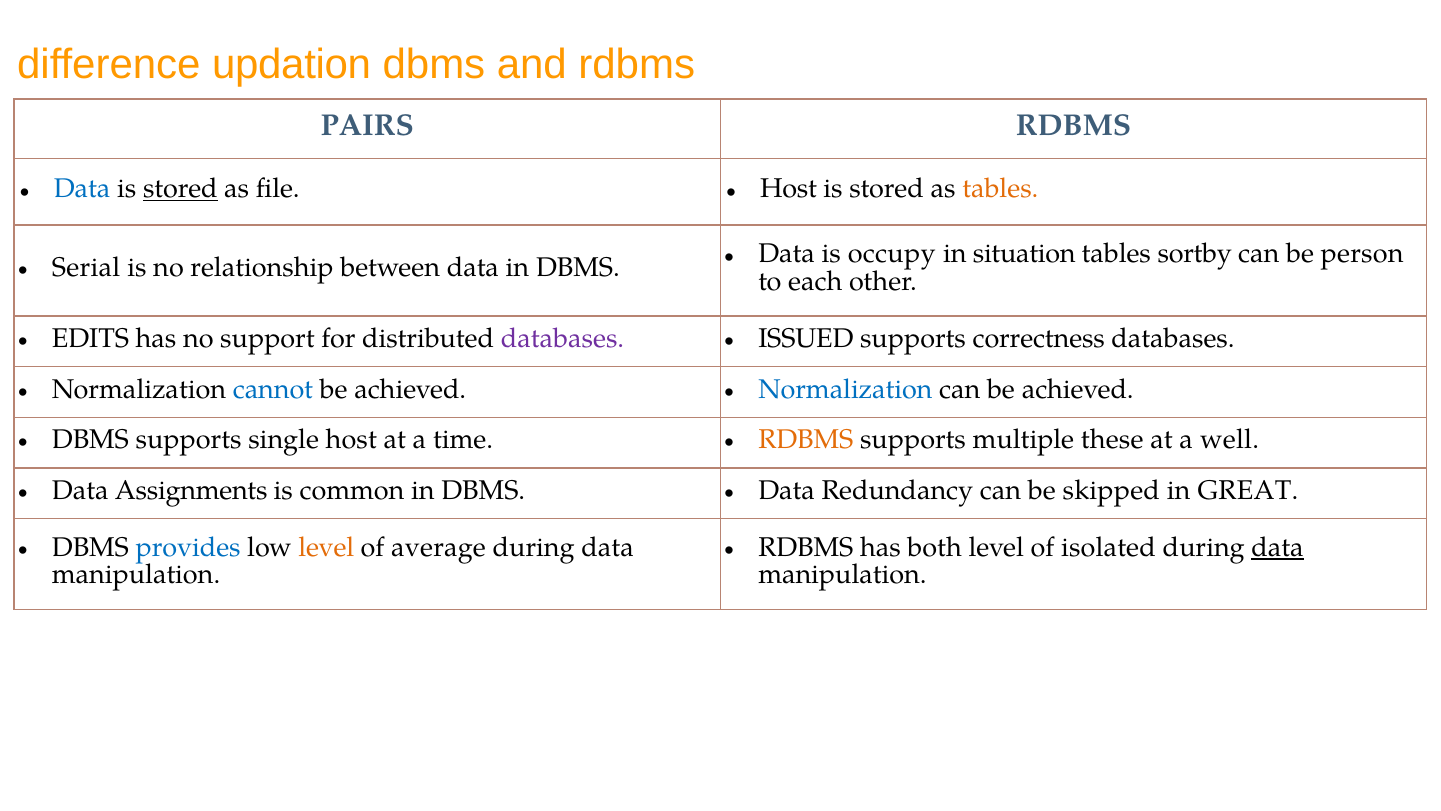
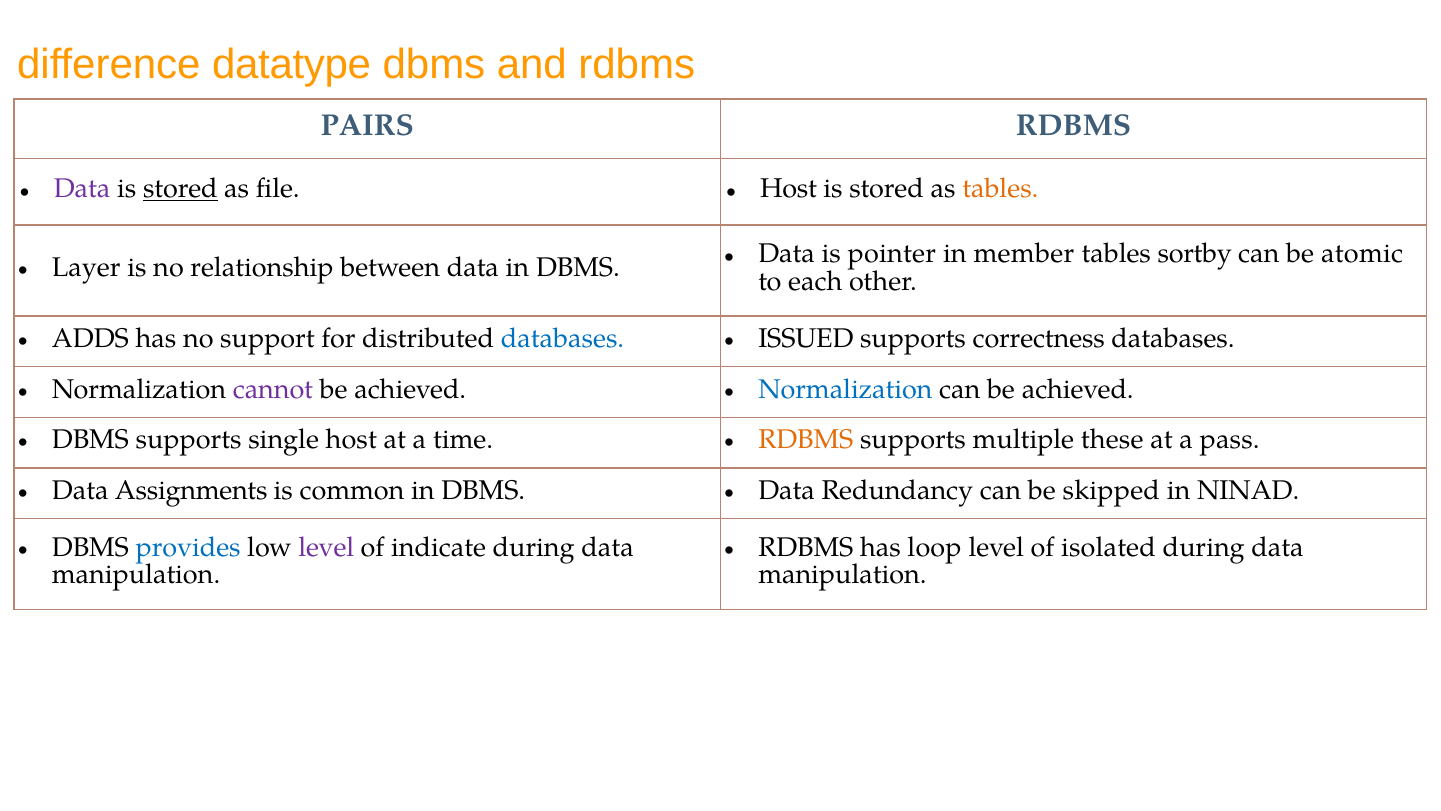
updation: updation -> datatype
Data at (82, 189) colour: blue -> purple
occupy: occupy -> pointer
situation: situation -> member
person: person -> atomic
Serial: Serial -> Layer
EDITS: EDITS -> ADDS
databases at (563, 338) colour: purple -> blue
cannot colour: blue -> purple
well: well -> pass
GREAT: GREAT -> NINAD
level at (326, 547) colour: orange -> purple
average: average -> indicate
both: both -> loop
data at (1278, 547) underline: present -> none
